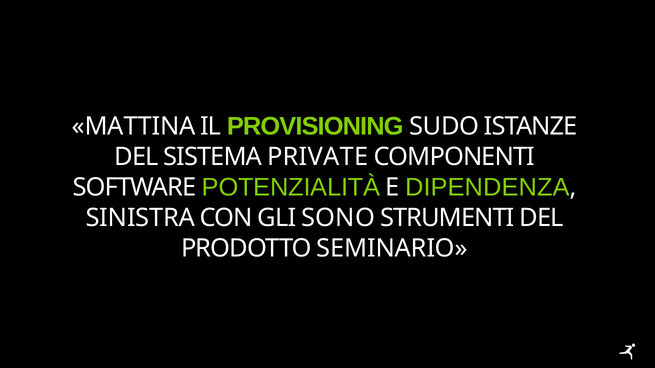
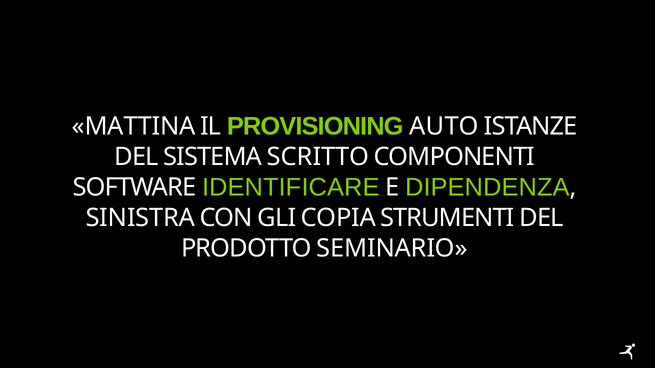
SUDO: SUDO -> AUTO
PRIVATE: PRIVATE -> SCRITTO
POTENZIALITÀ: POTENZIALITÀ -> IDENTIFICARE
SONO: SONO -> COPIA
